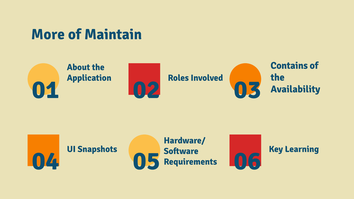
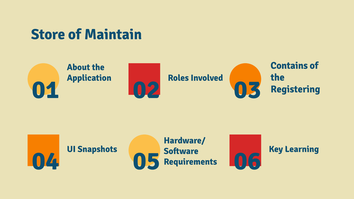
More: More -> Store
Availability: Availability -> Registering
